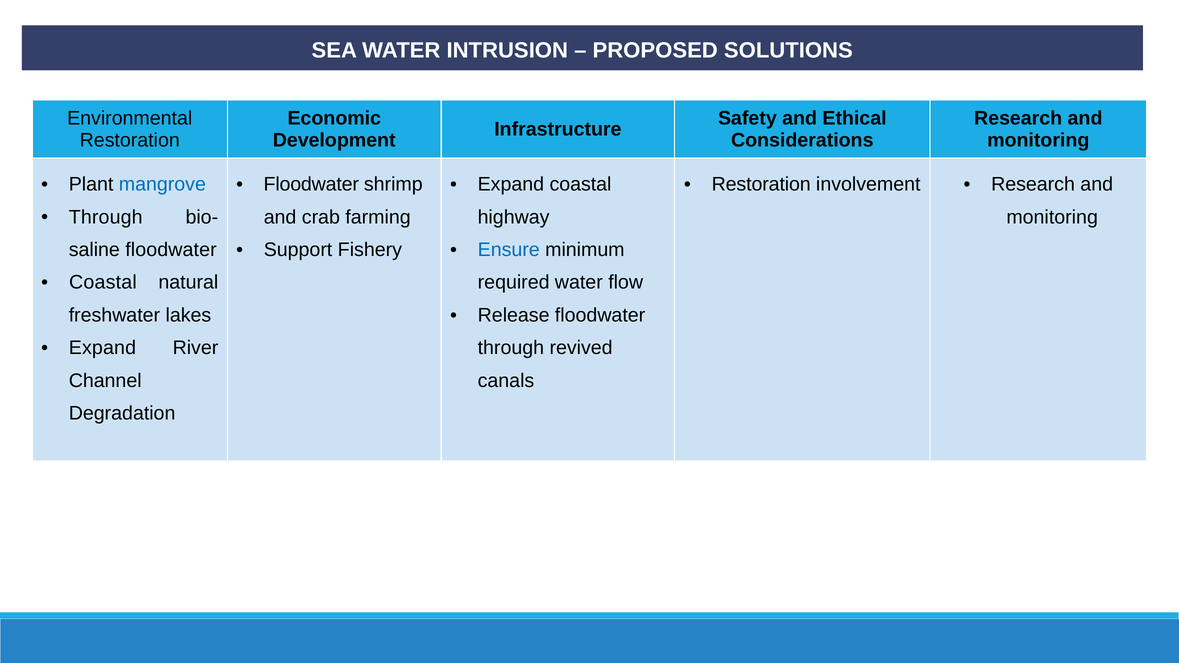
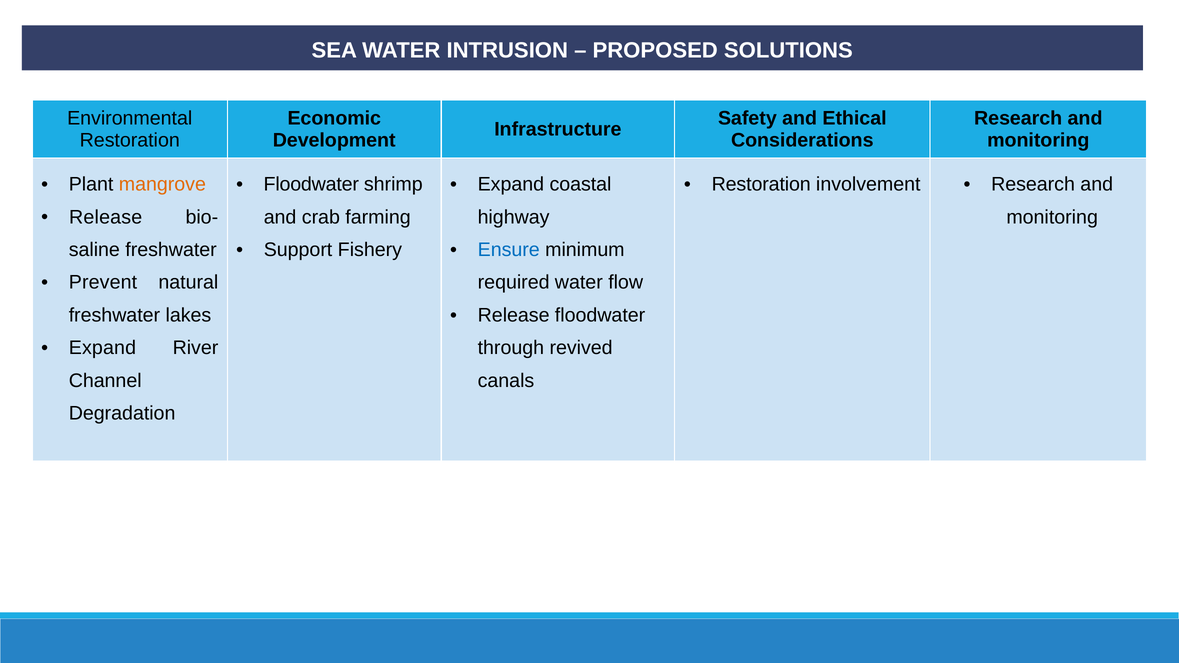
mangrove colour: blue -> orange
Through at (106, 217): Through -> Release
floodwater at (171, 250): floodwater -> freshwater
Coastal at (103, 283): Coastal -> Prevent
